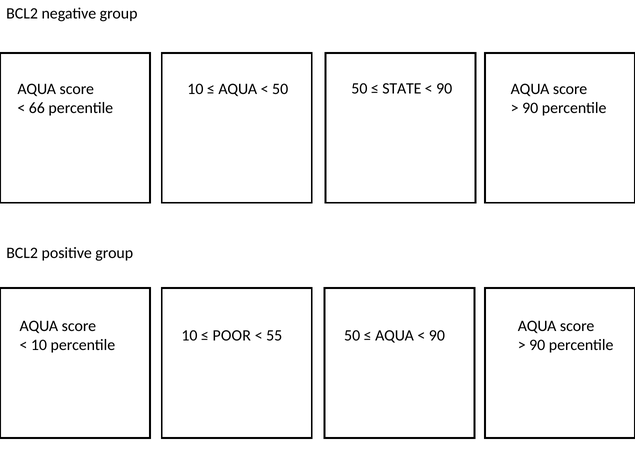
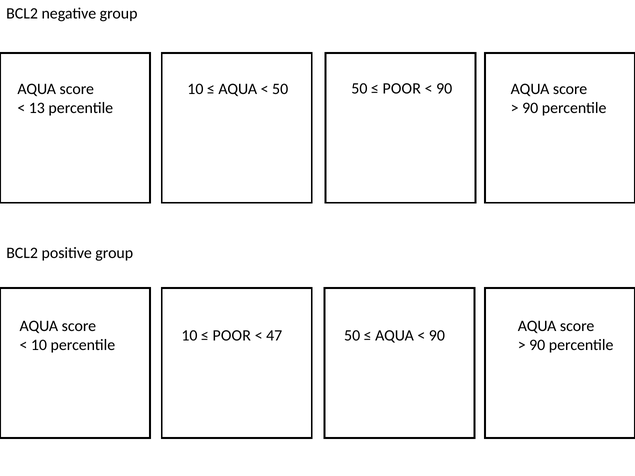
STATE at (402, 89): STATE -> POOR
66: 66 -> 13
55: 55 -> 47
